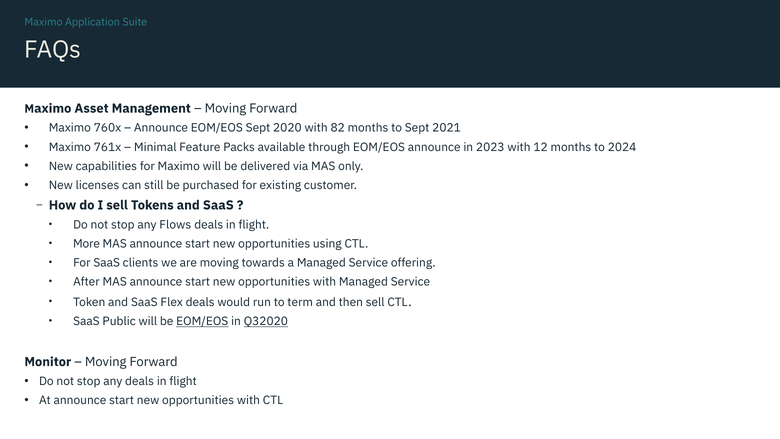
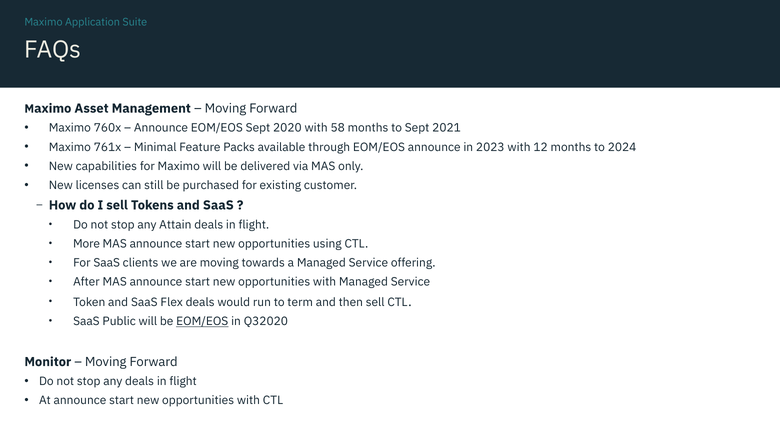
82: 82 -> 58
Flows: Flows -> Attain
Q32020 underline: present -> none
